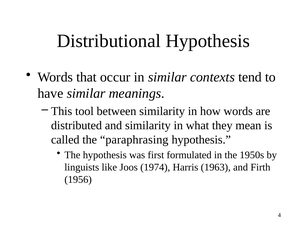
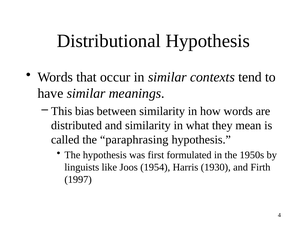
tool: tool -> bias
1974: 1974 -> 1954
1963: 1963 -> 1930
1956: 1956 -> 1997
